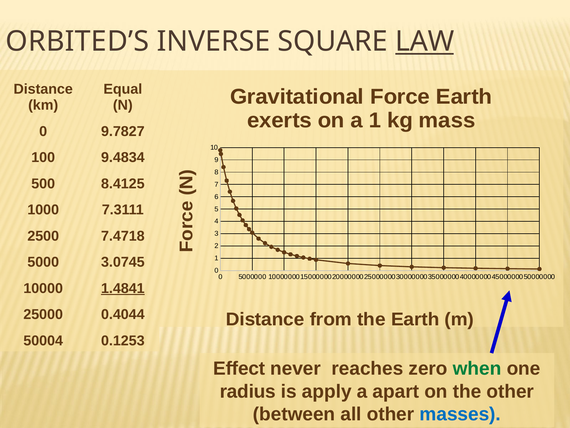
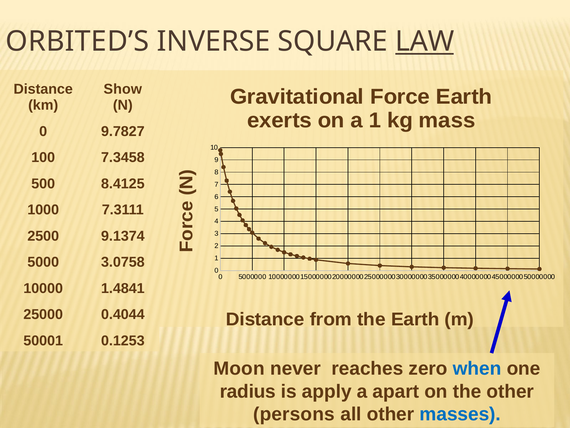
Equal: Equal -> Show
9.4834: 9.4834 -> 7.3458
7.4718: 7.4718 -> 9.1374
3.0745: 3.0745 -> 3.0758
1.4841 underline: present -> none
50004: 50004 -> 50001
Effect: Effect -> Moon
when colour: green -> blue
between: between -> persons
